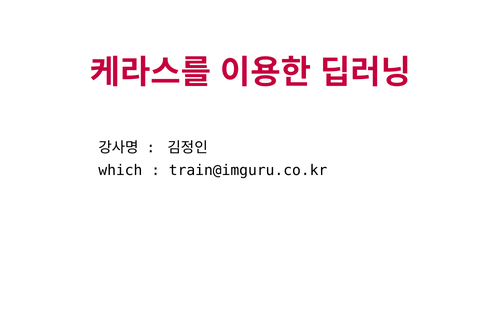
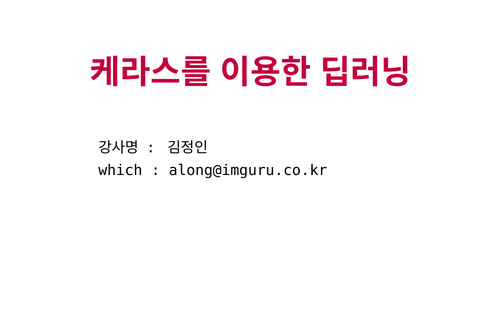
train@imguru.co.kr: train@imguru.co.kr -> along@imguru.co.kr
